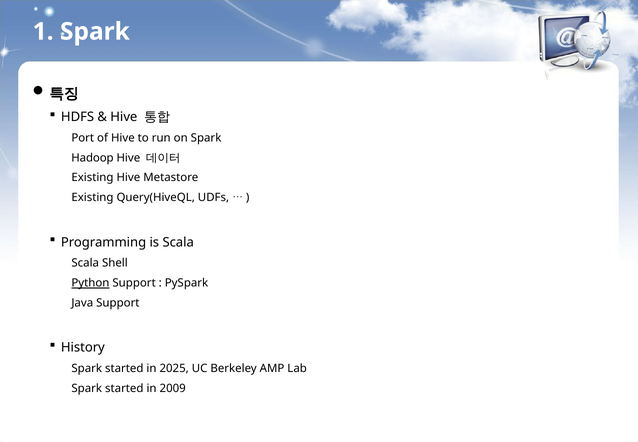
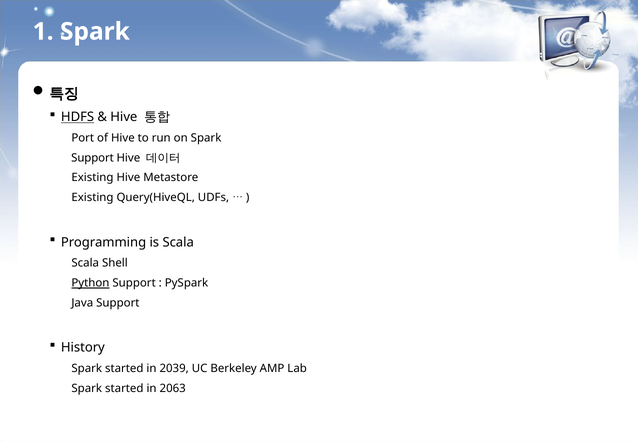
HDFS underline: none -> present
Hadoop at (92, 158): Hadoop -> Support
2025: 2025 -> 2039
2009: 2009 -> 2063
